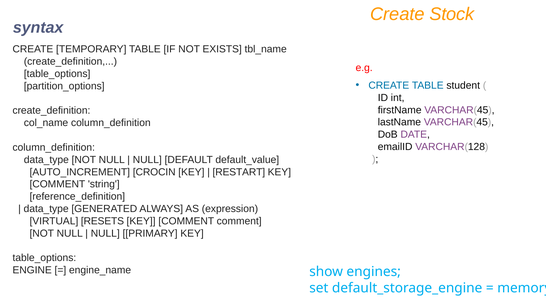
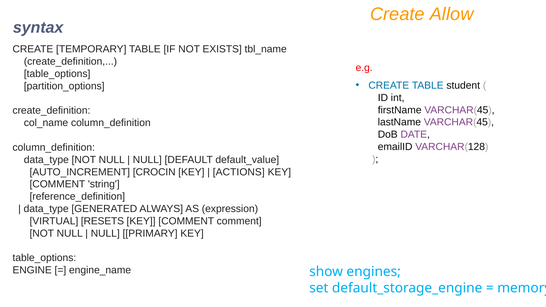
Stock: Stock -> Allow
RESTART: RESTART -> ACTIONS
